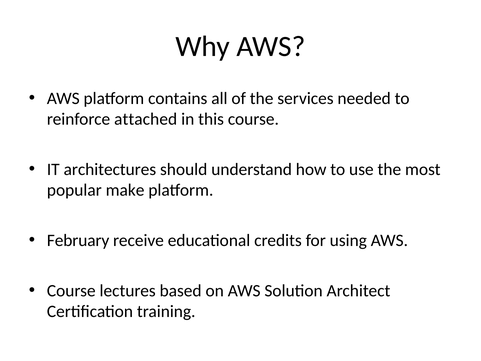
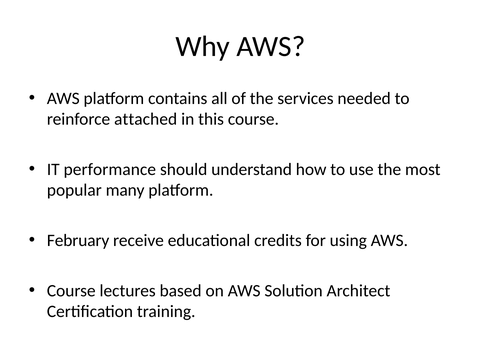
architectures: architectures -> performance
make: make -> many
